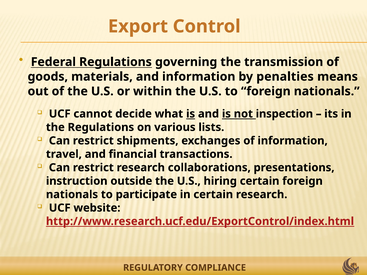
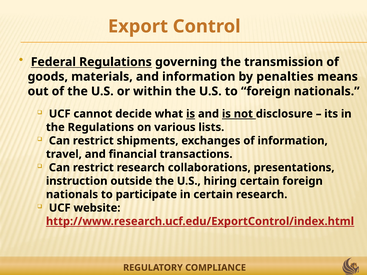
inspection: inspection -> disclosure
